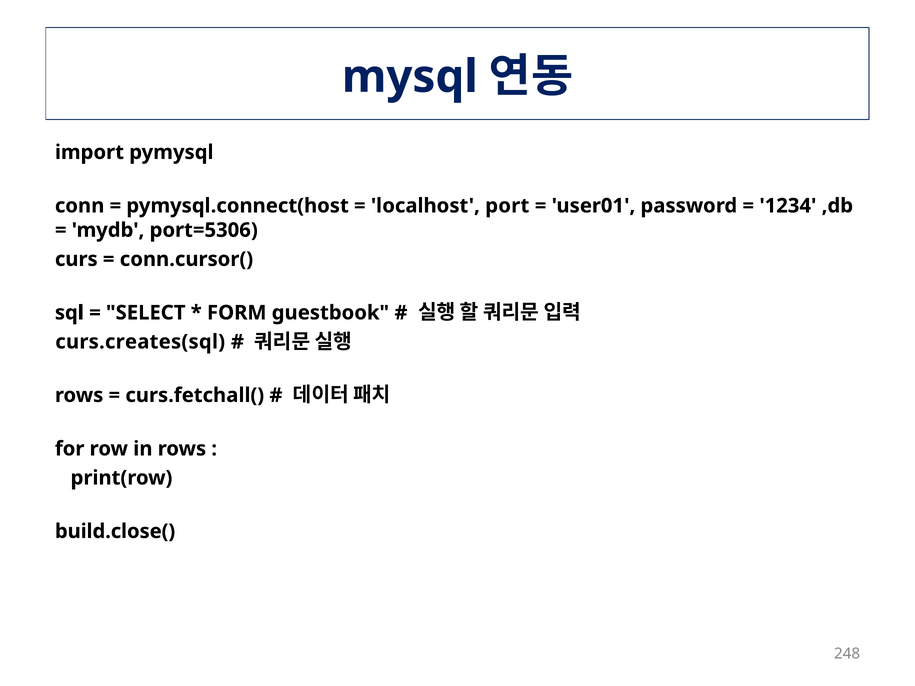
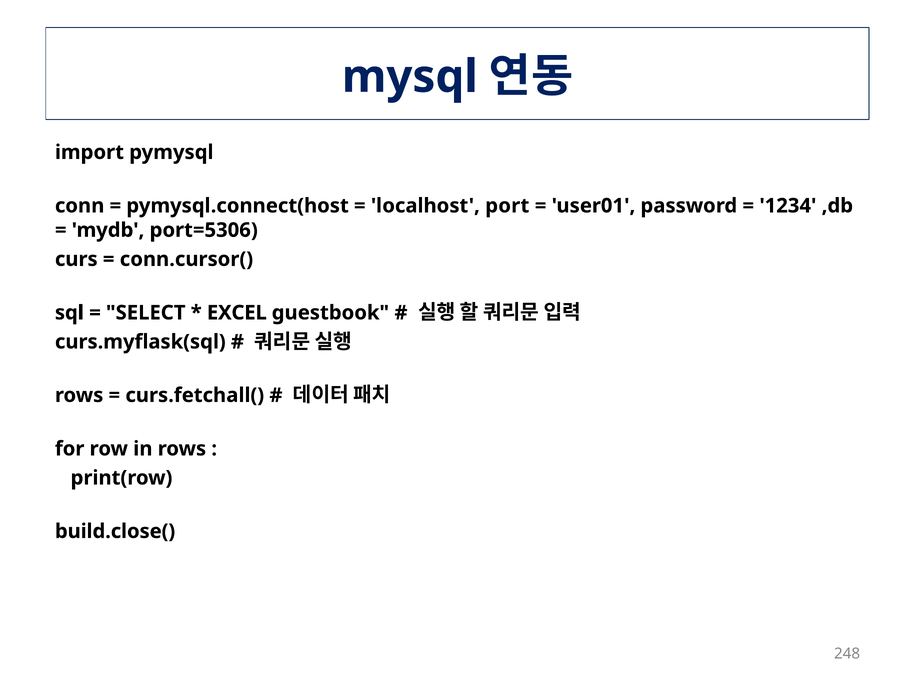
FORM: FORM -> EXCEL
curs.creates(sql: curs.creates(sql -> curs.myflask(sql
